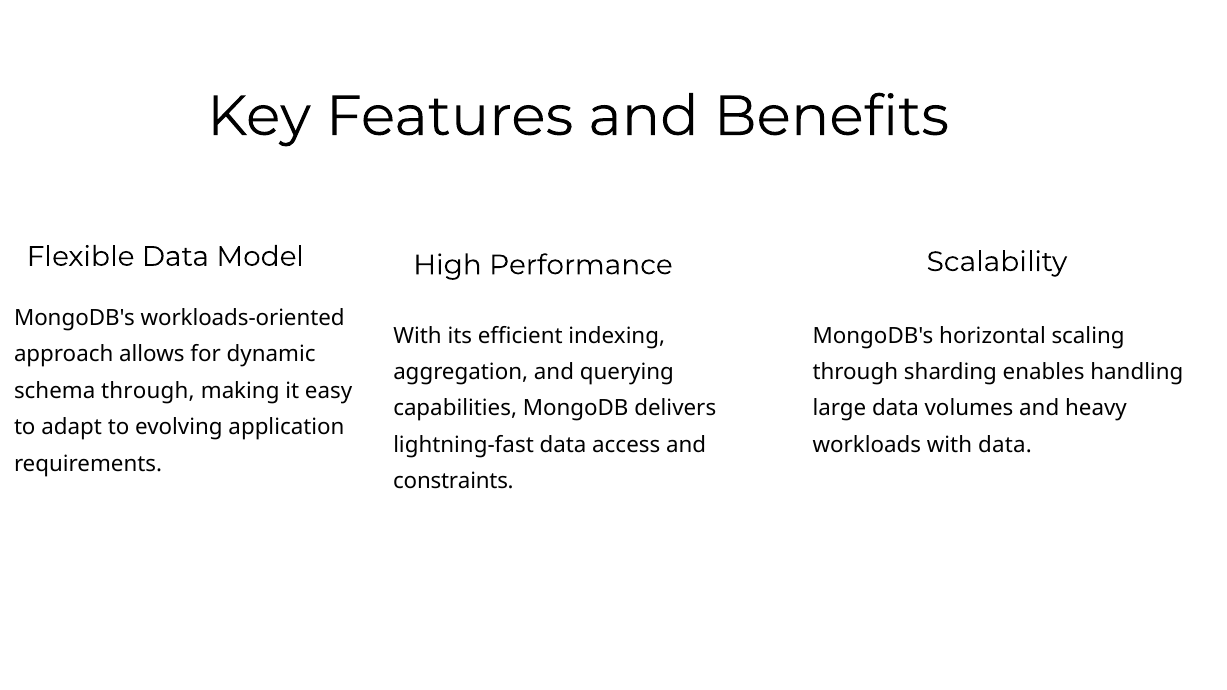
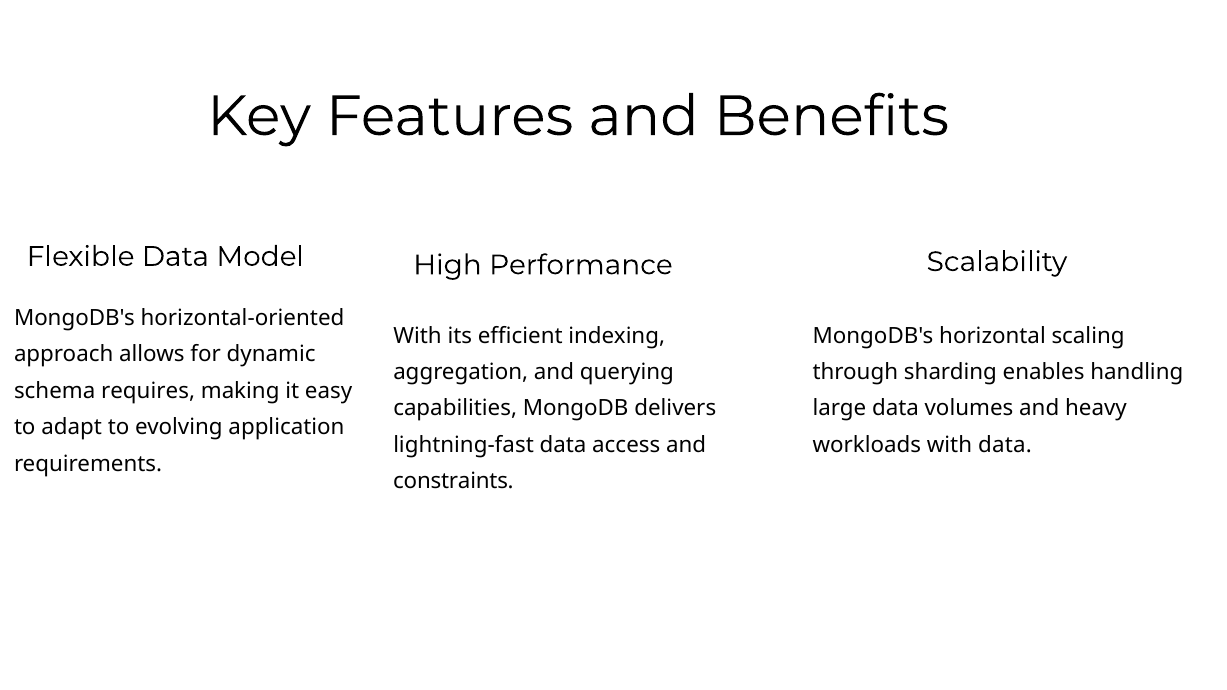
workloads-oriented: workloads-oriented -> horizontal-oriented
schema through: through -> requires
